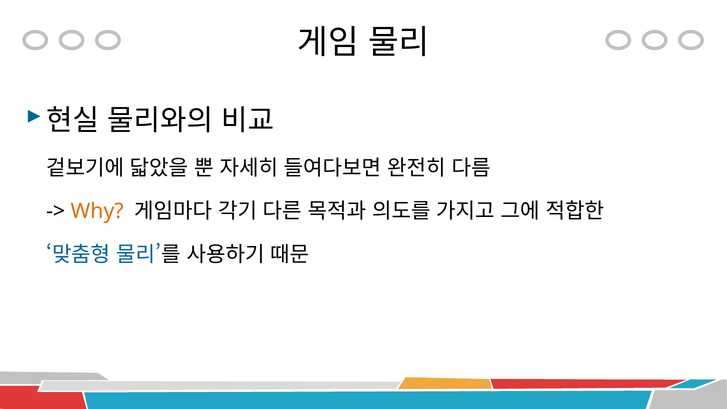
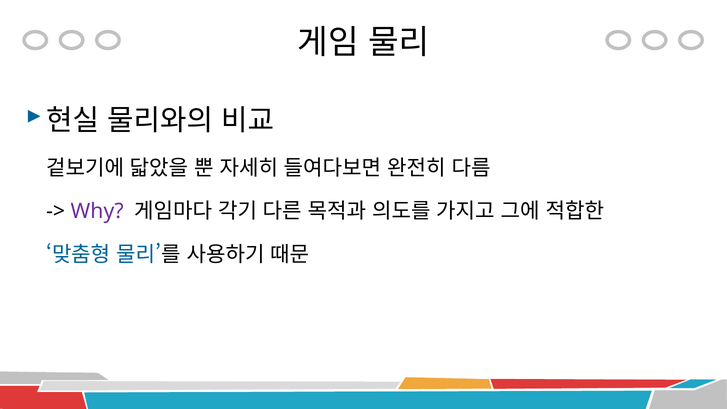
Why colour: orange -> purple
